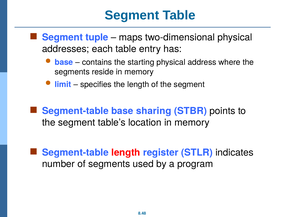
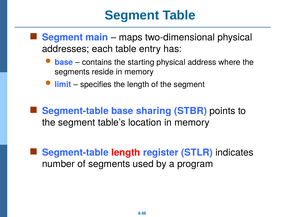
tuple: tuple -> main
